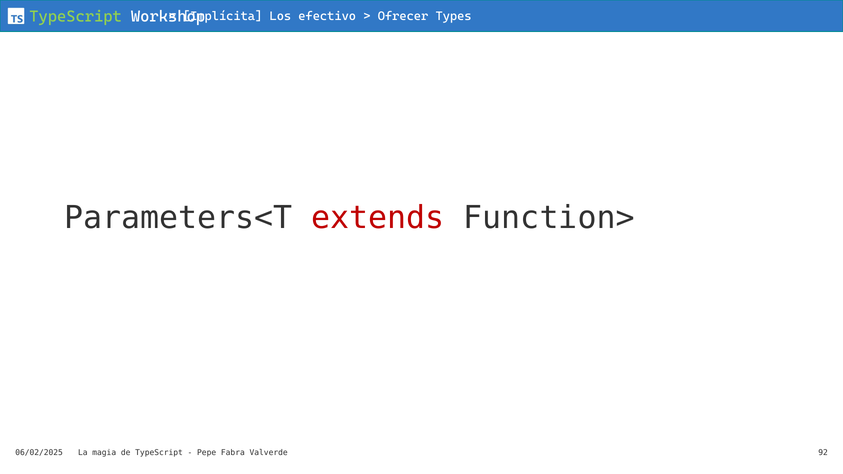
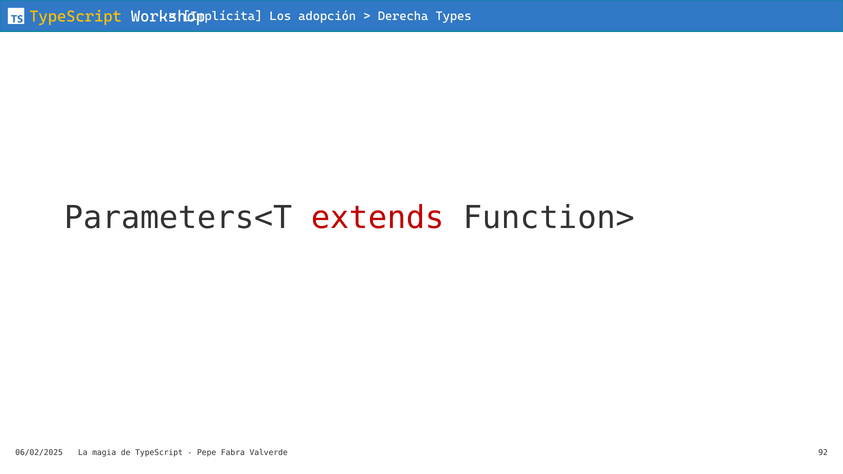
TypeScript at (76, 17) colour: light green -> yellow
efectivo: efectivo -> adopción
Ofrecer: Ofrecer -> Derecha
